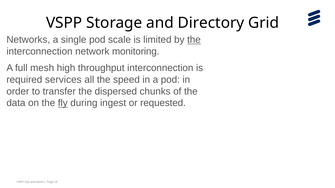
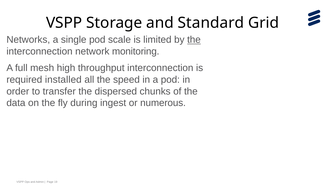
Directory: Directory -> Standard
services: services -> installed
fly underline: present -> none
requested: requested -> numerous
